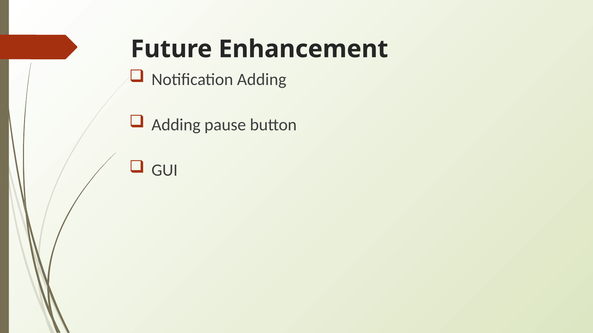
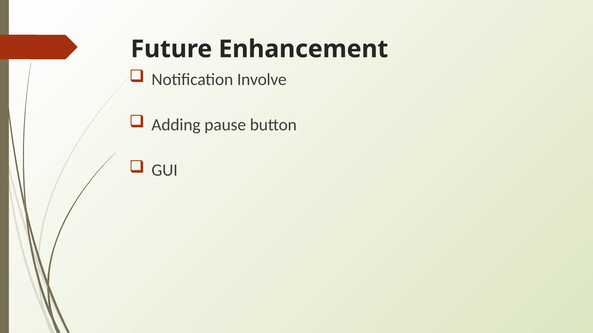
Notification Adding: Adding -> Involve
